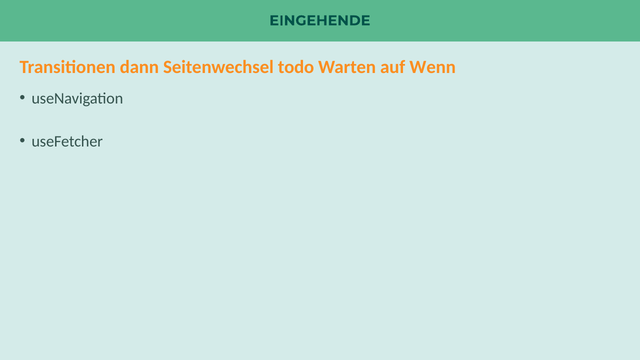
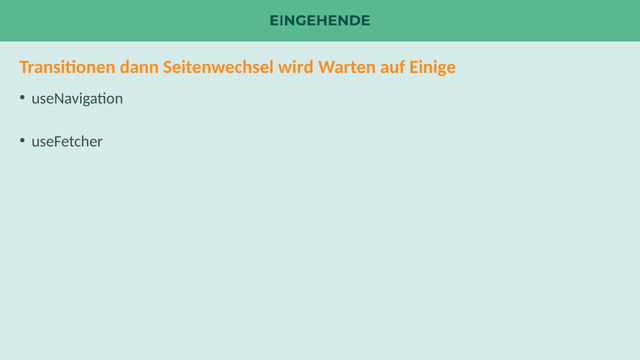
todo: todo -> wird
Wenn: Wenn -> Einige
